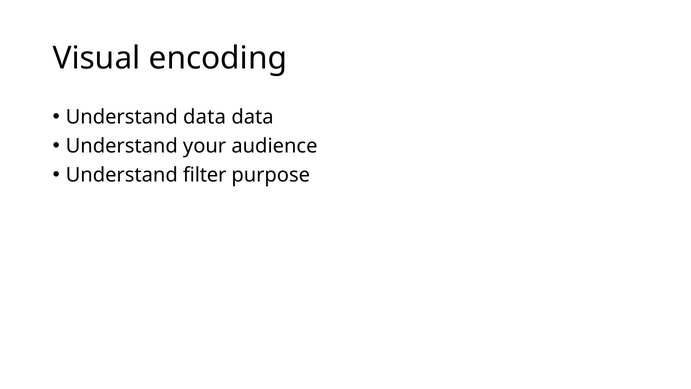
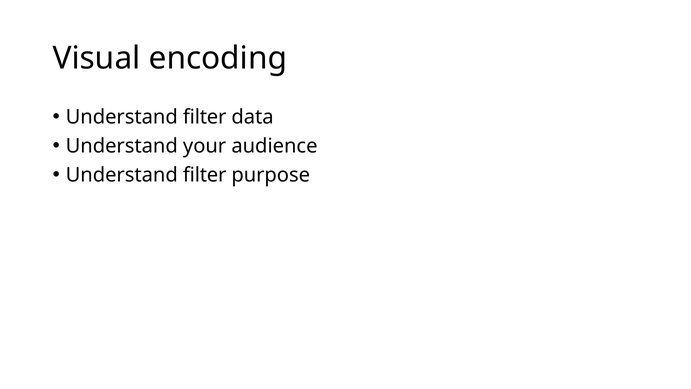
data at (204, 117): data -> filter
